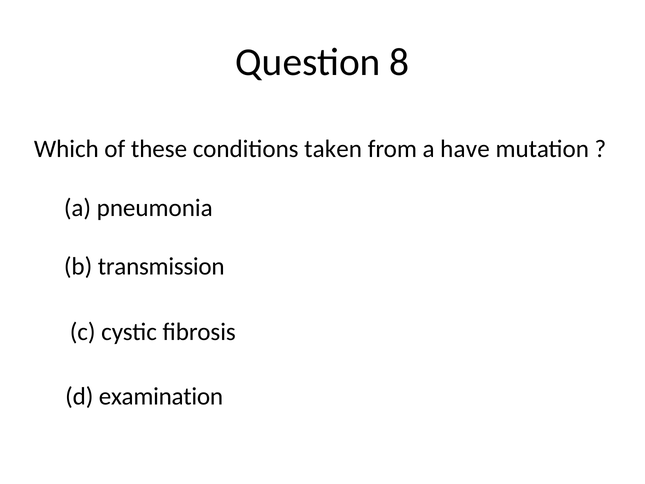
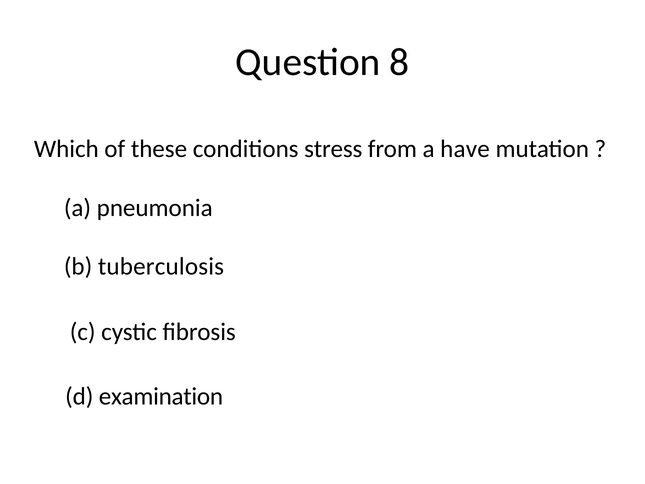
taken: taken -> stress
transmission: transmission -> tuberculosis
